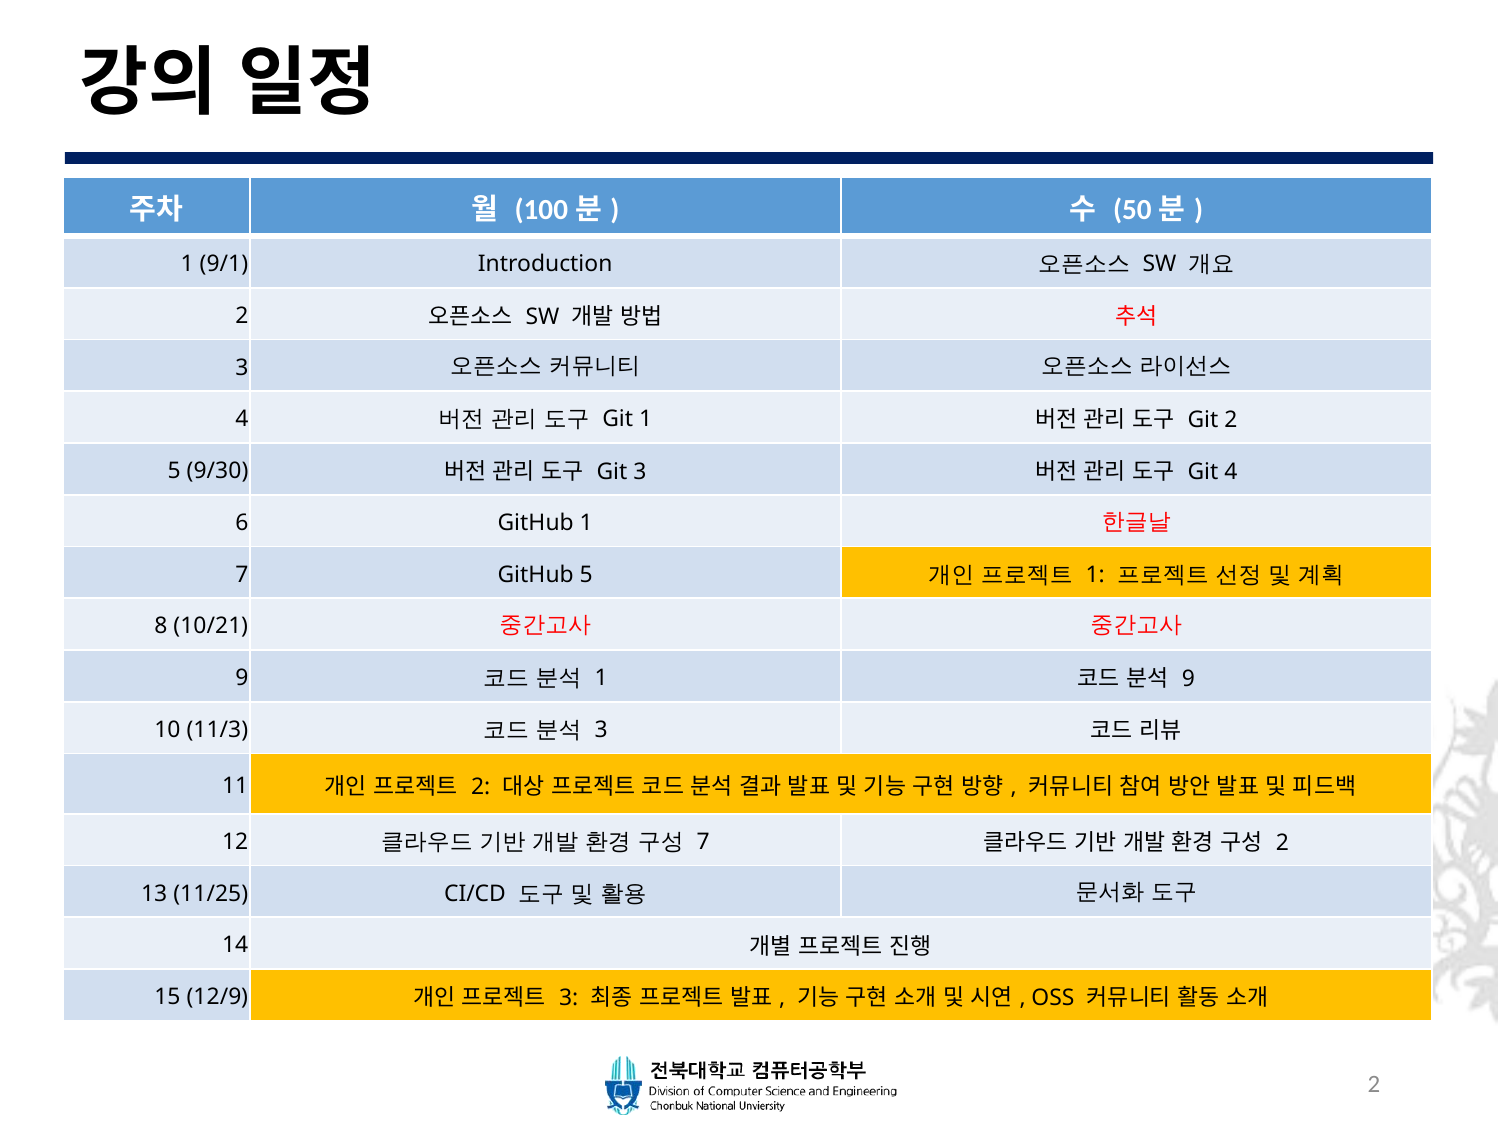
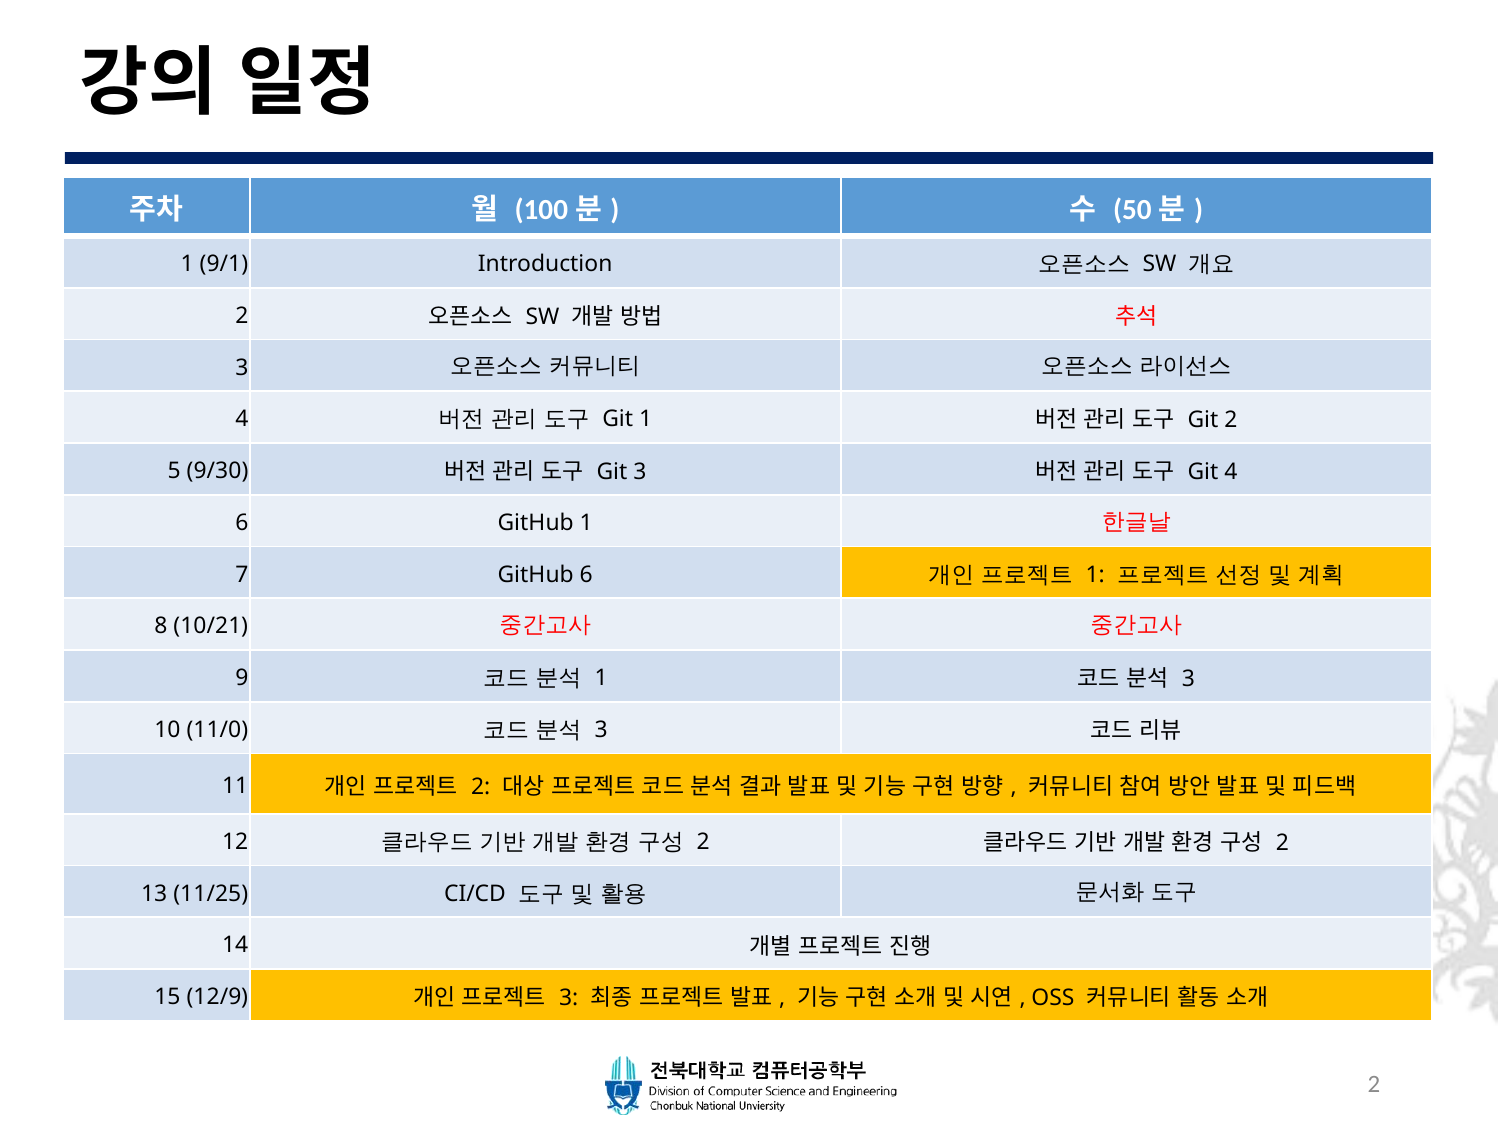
GitHub 5: 5 -> 6
9 at (1188, 679): 9 -> 3
11/3: 11/3 -> 11/0
7 at (703, 841): 7 -> 2
